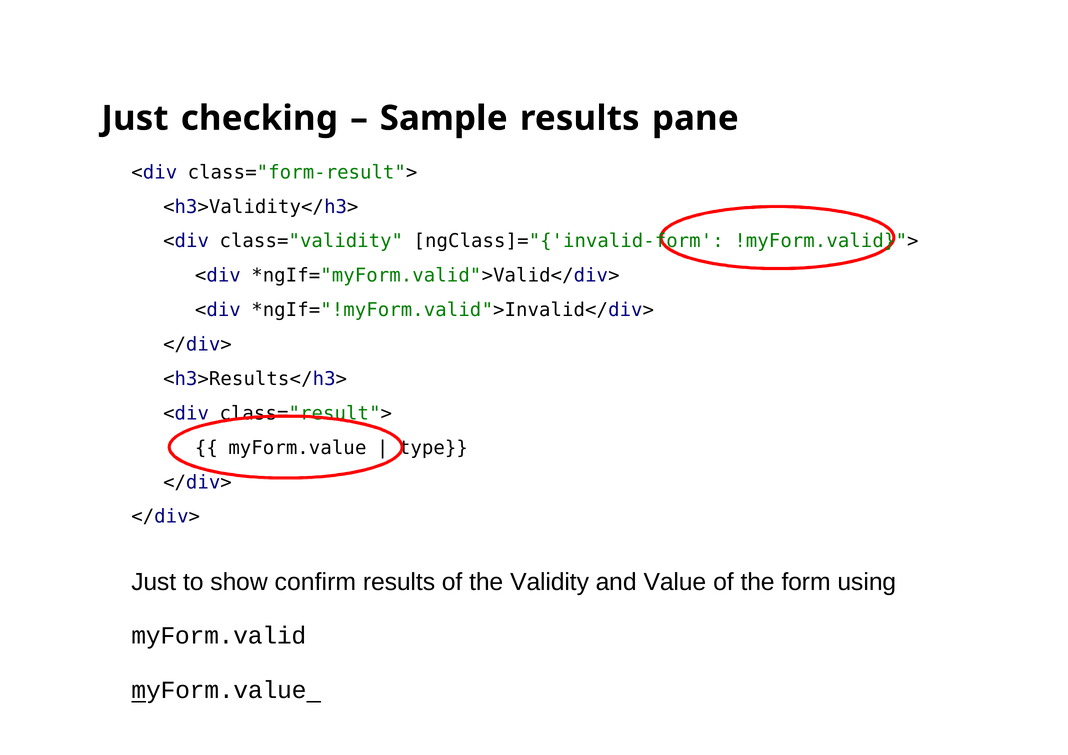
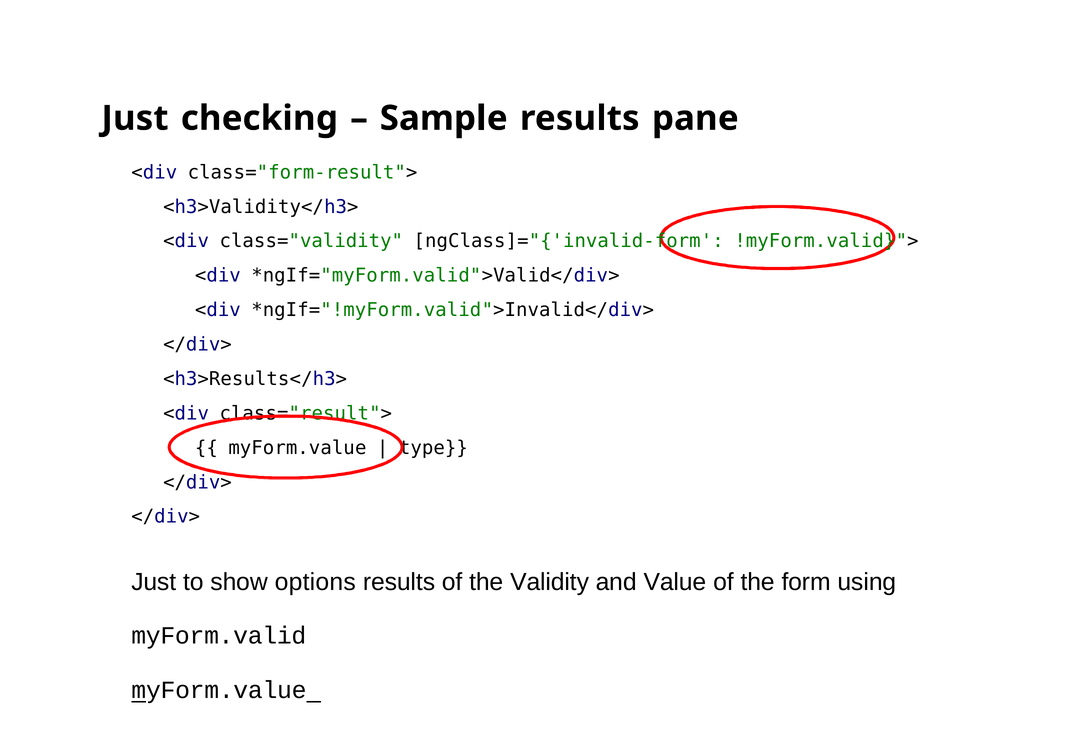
confirm: confirm -> options
